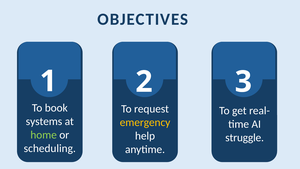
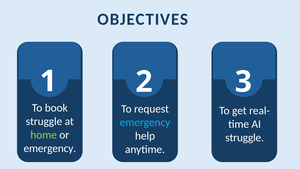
systems at (44, 121): systems -> struggle
emergency at (145, 122) colour: yellow -> light blue
scheduling at (50, 148): scheduling -> emergency
